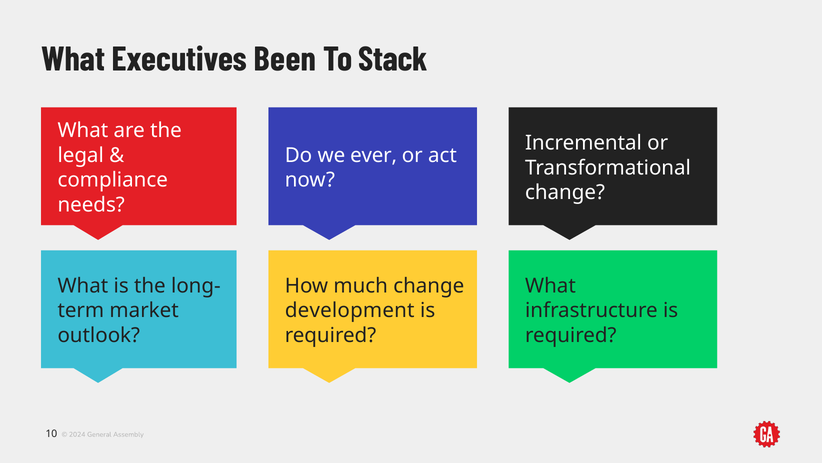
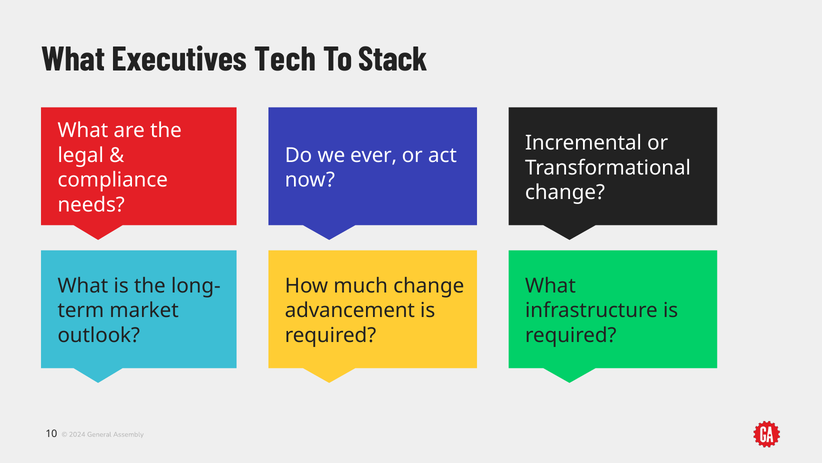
Been: Been -> Tech
development: development -> advancement
